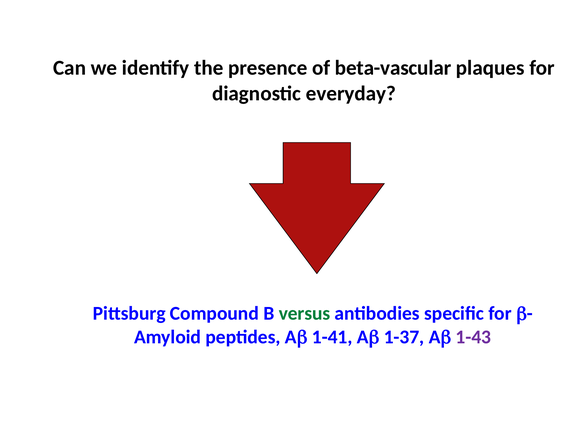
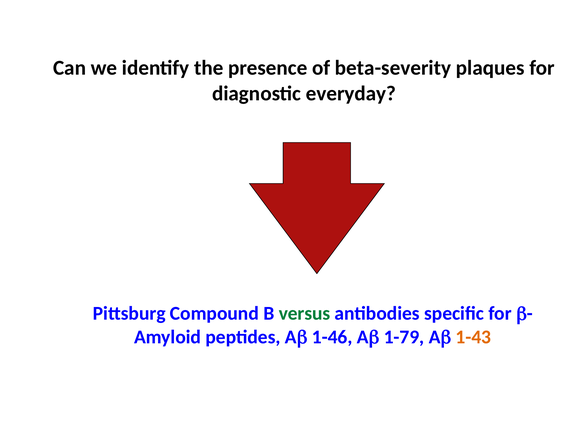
beta-vascular: beta-vascular -> beta-severity
1-41: 1-41 -> 1-46
1-37: 1-37 -> 1-79
1-43 colour: purple -> orange
